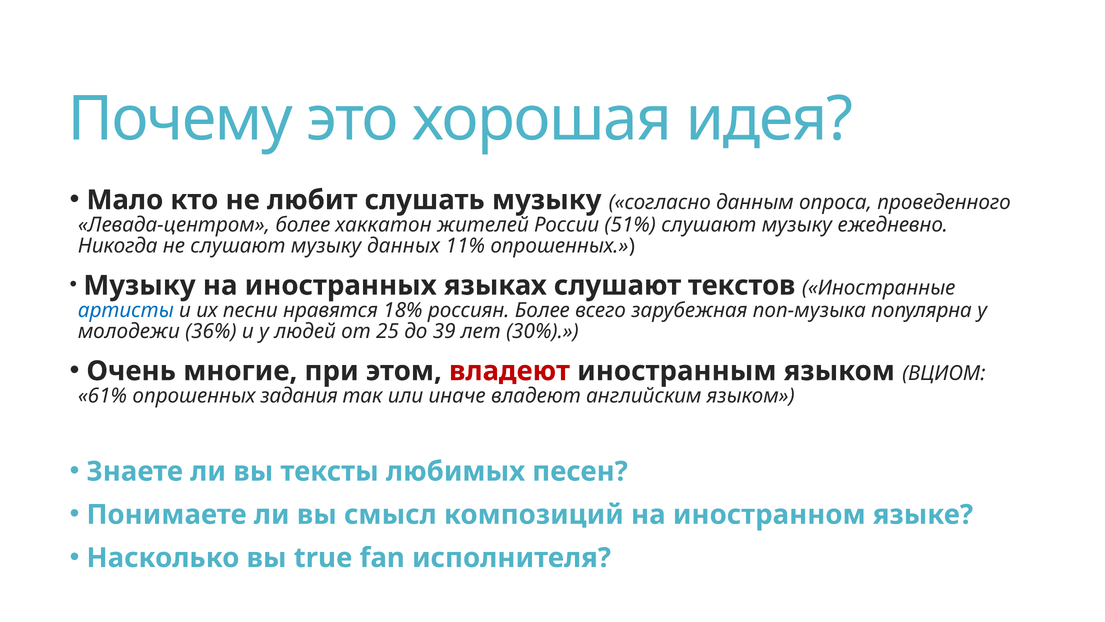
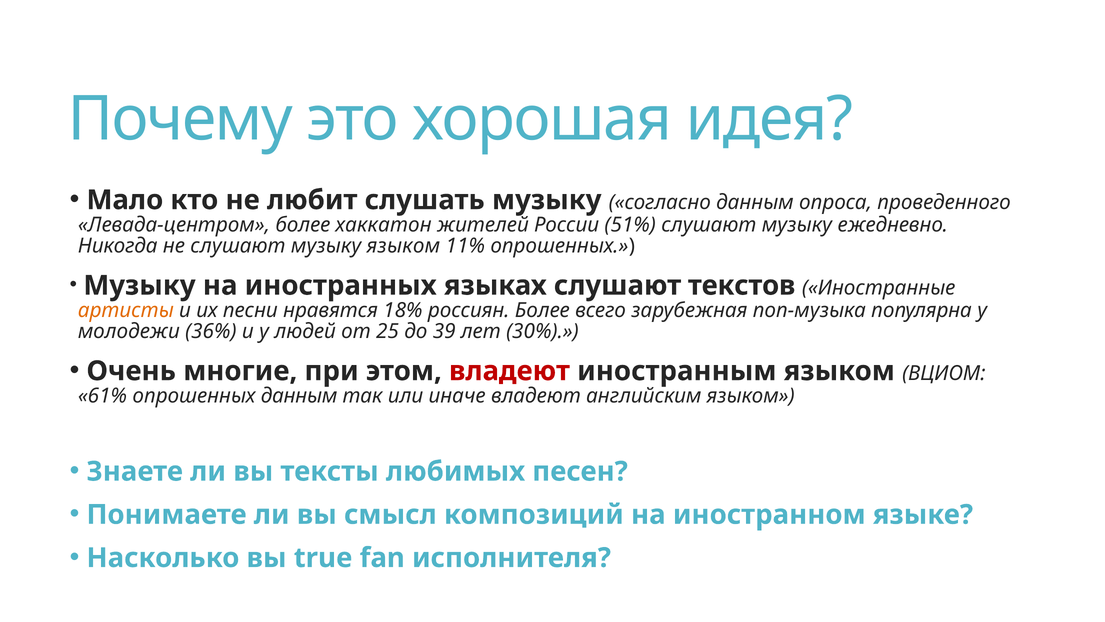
музыку данных: данных -> языком
артисты colour: blue -> orange
опрошенных задания: задания -> данным
